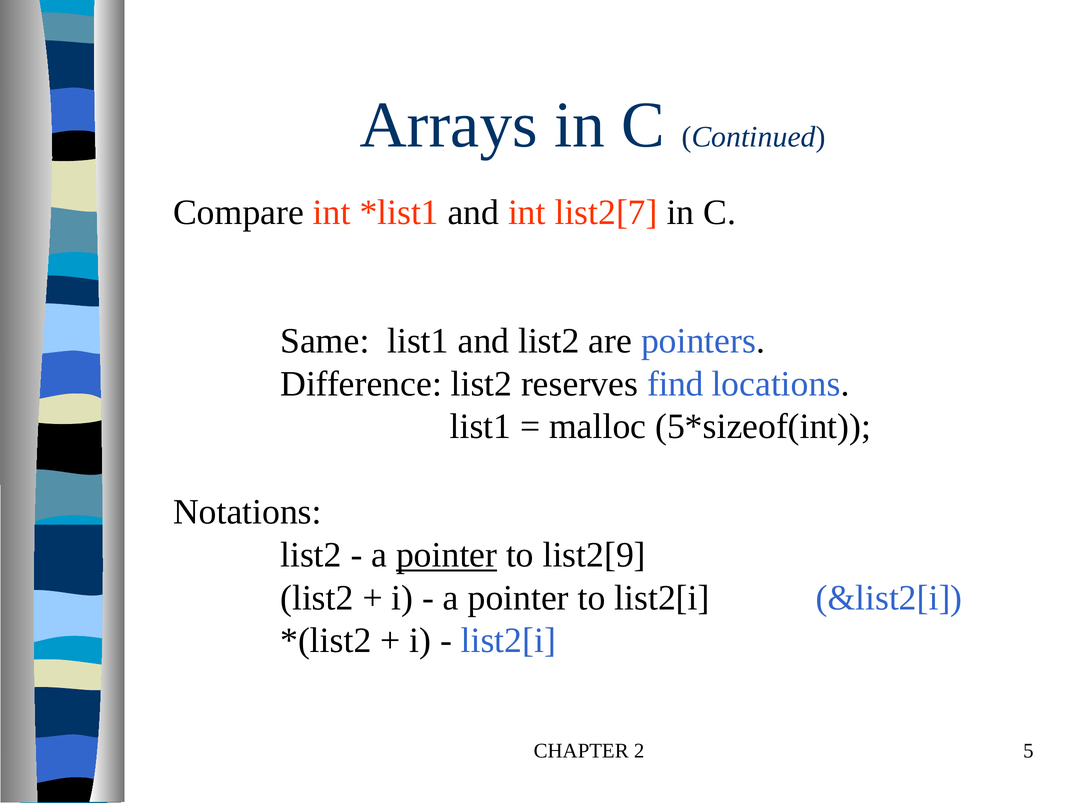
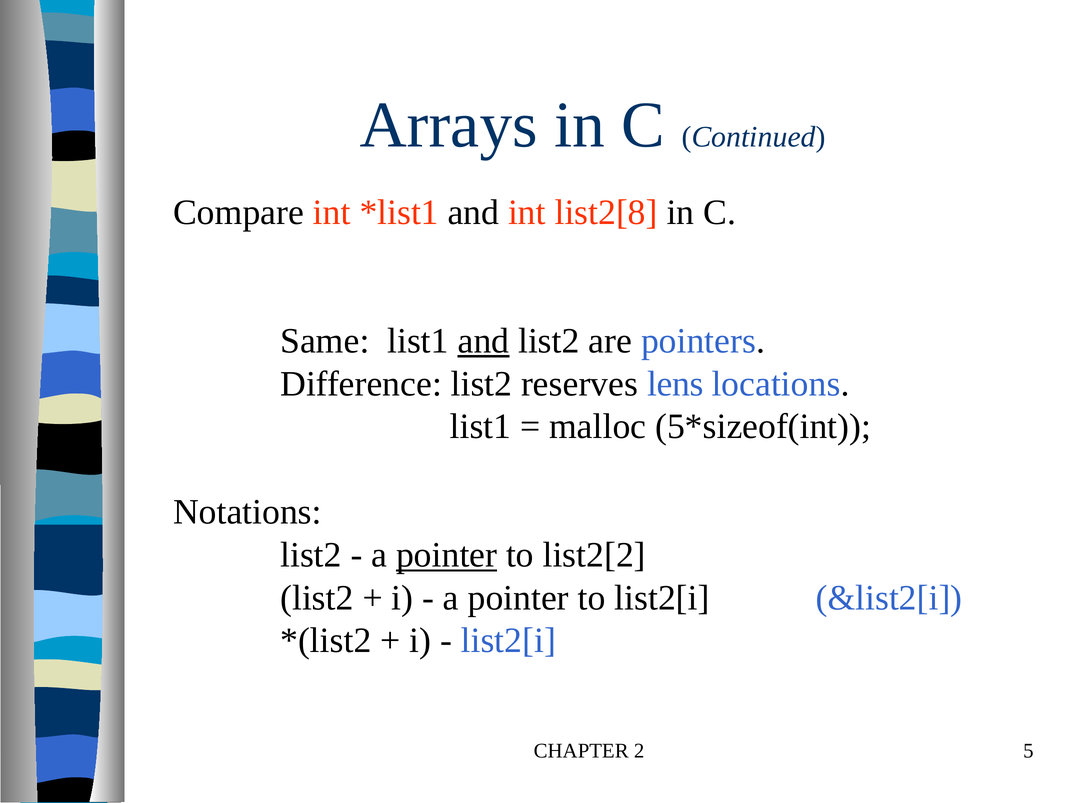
list2[7: list2[7 -> list2[8
and at (483, 341) underline: none -> present
find: find -> lens
list2[9: list2[9 -> list2[2
